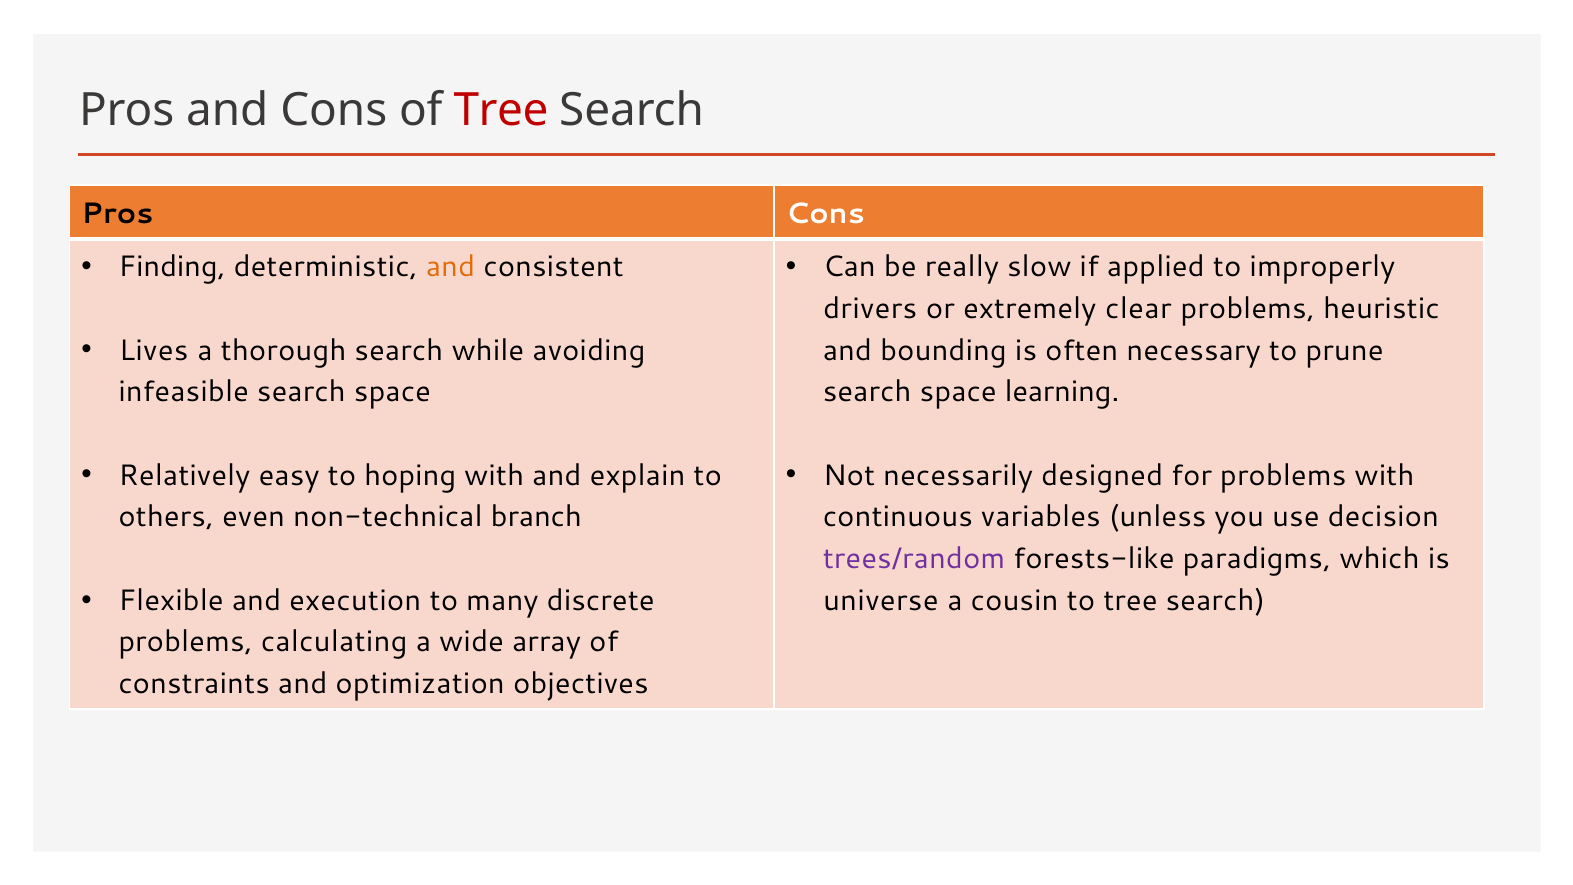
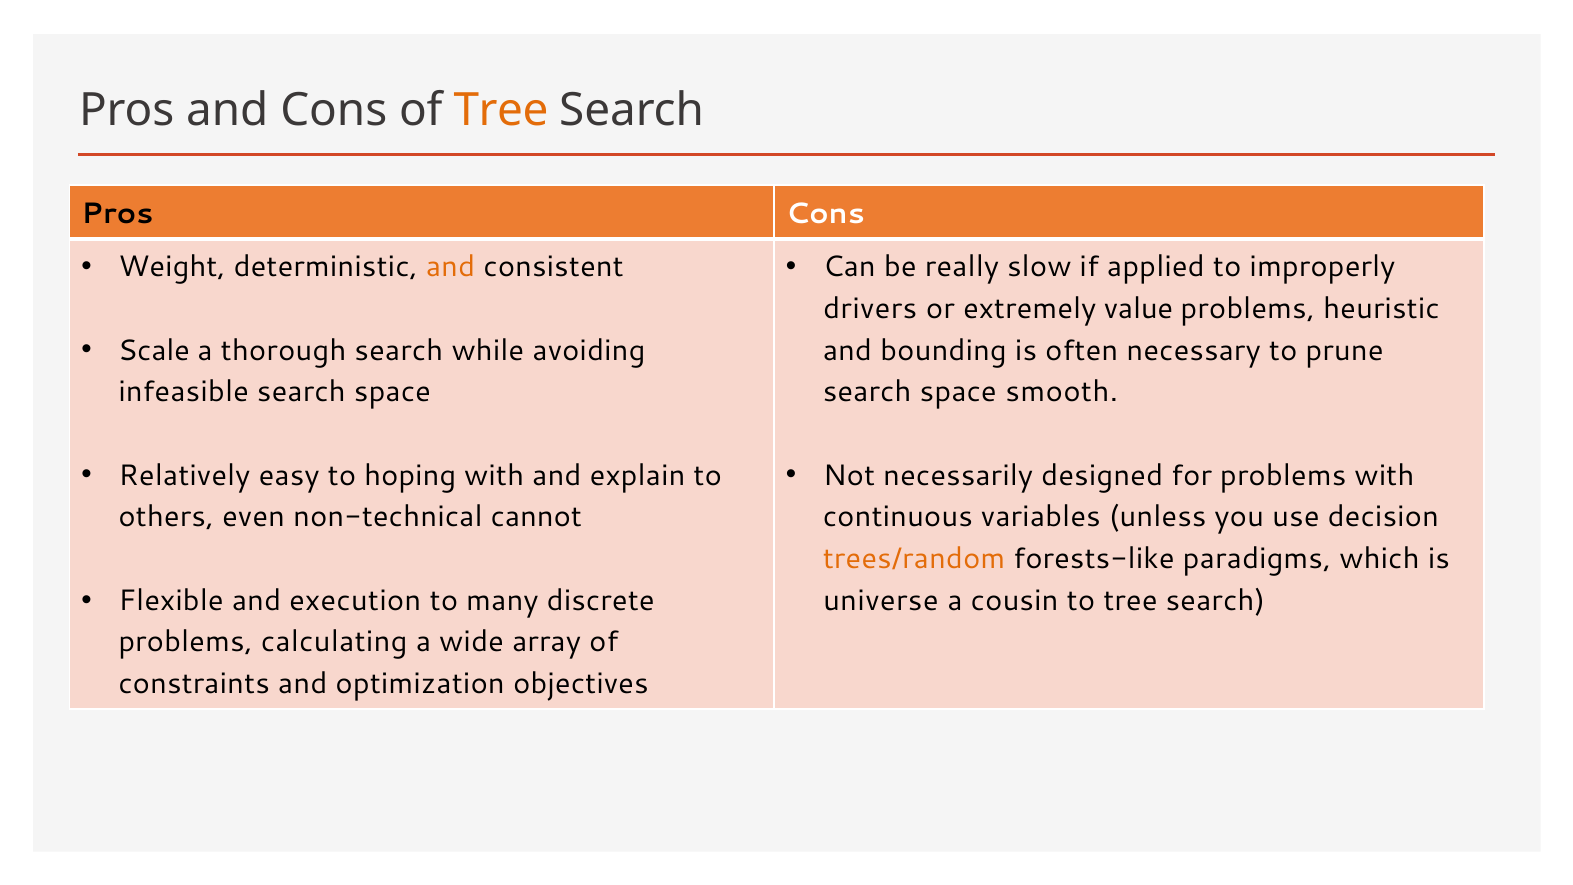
Tree at (501, 110) colour: red -> orange
Finding: Finding -> Weight
clear: clear -> value
Lives: Lives -> Scale
learning: learning -> smooth
branch: branch -> cannot
trees/random colour: purple -> orange
